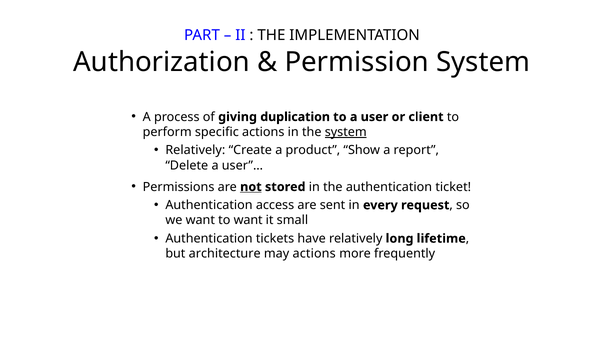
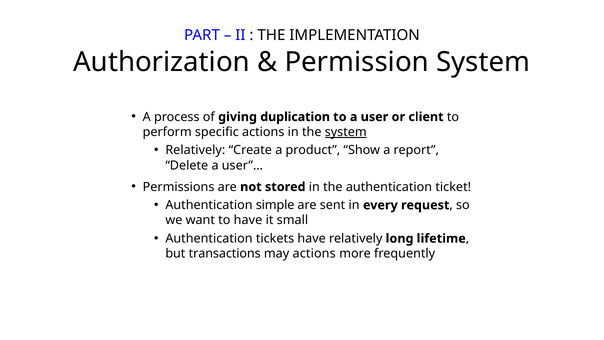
not underline: present -> none
access: access -> simple
to want: want -> have
architecture: architecture -> transactions
